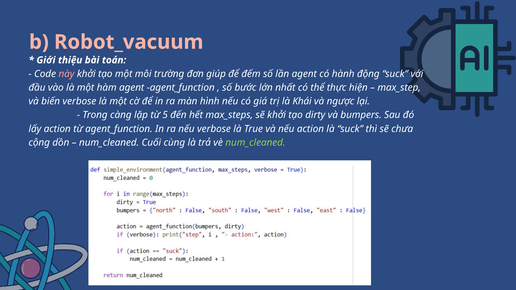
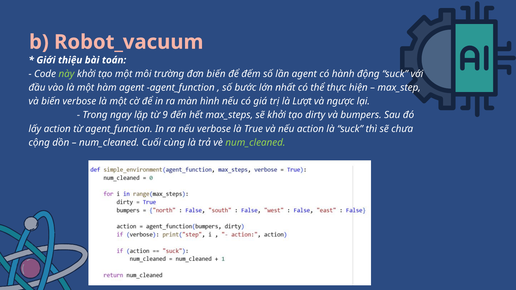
này colour: pink -> light green
đơn giúp: giúp -> biến
Khái: Khái -> Lượt
càng: càng -> ngay
5: 5 -> 9
